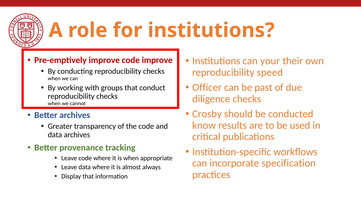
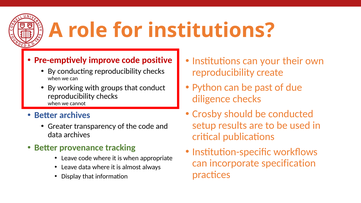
code improve: improve -> positive
speed: speed -> create
Officer: Officer -> Python
know: know -> setup
